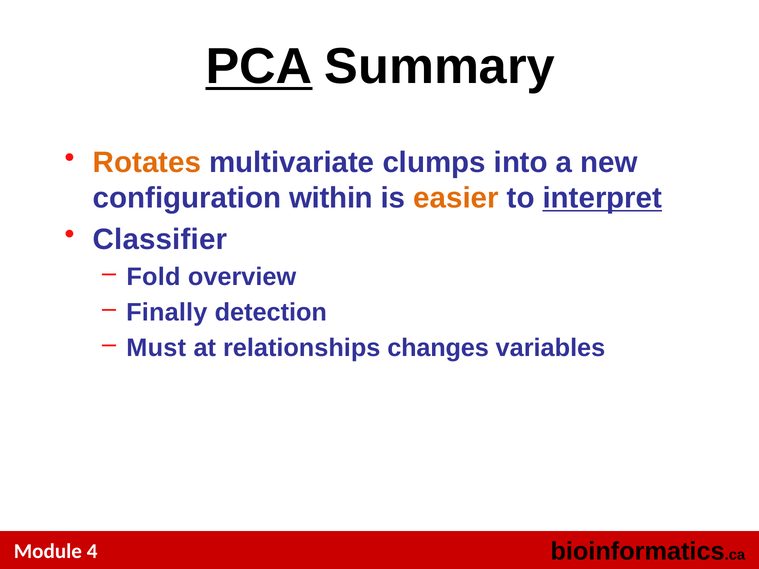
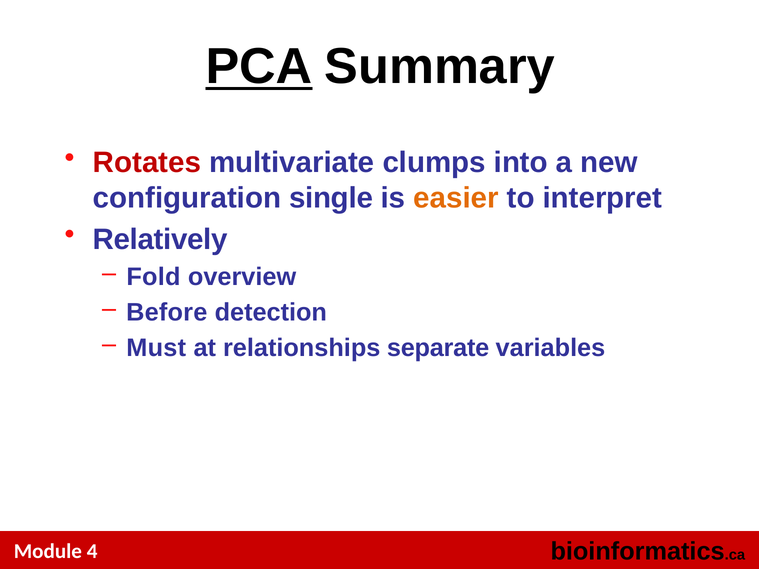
Rotates colour: orange -> red
within: within -> single
interpret underline: present -> none
Classifier: Classifier -> Relatively
Finally: Finally -> Before
changes: changes -> separate
